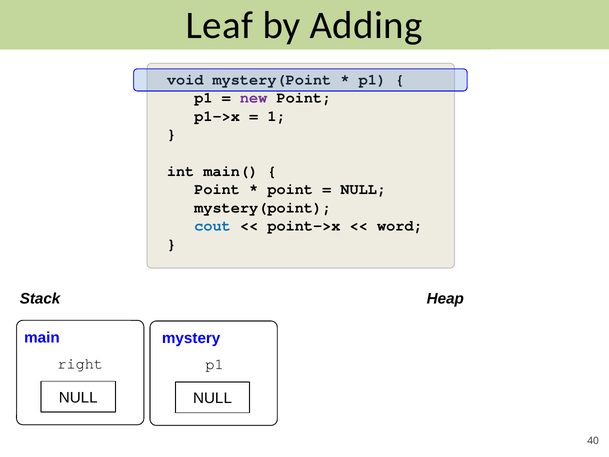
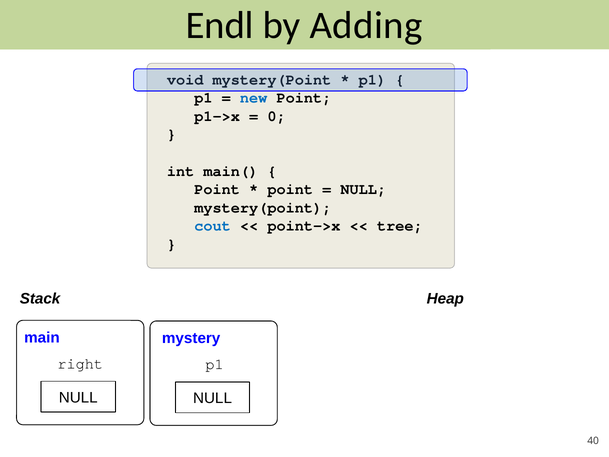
Leaf: Leaf -> Endl
new colour: purple -> blue
1: 1 -> 0
word: word -> tree
